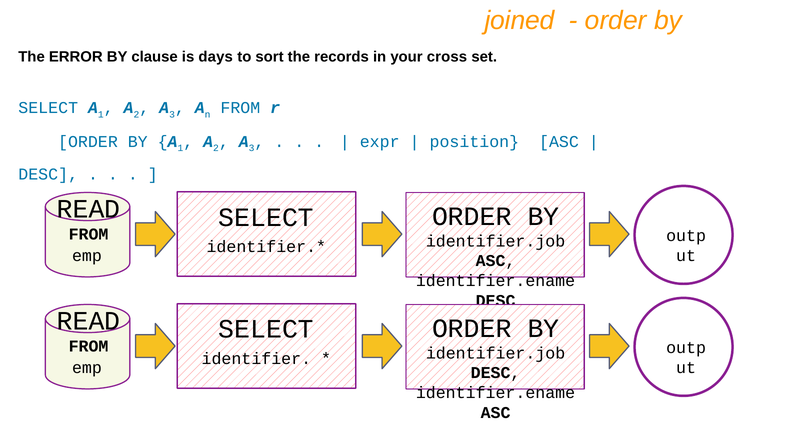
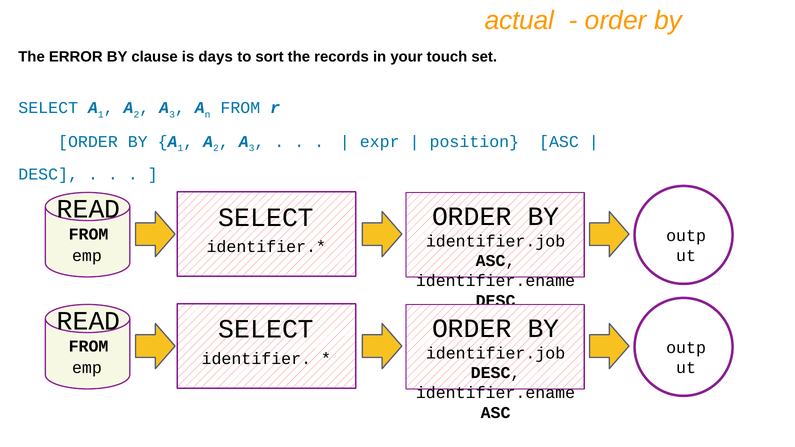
joined: joined -> actual
cross: cross -> touch
